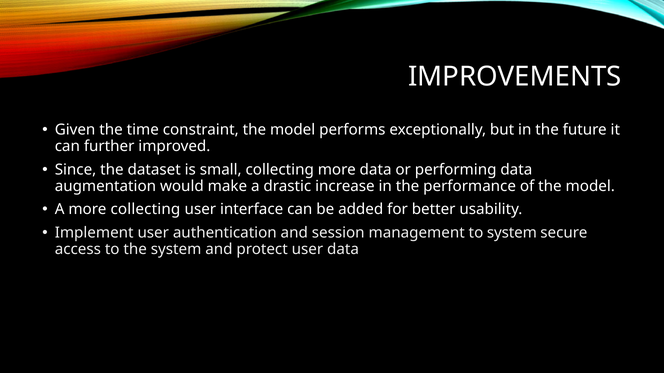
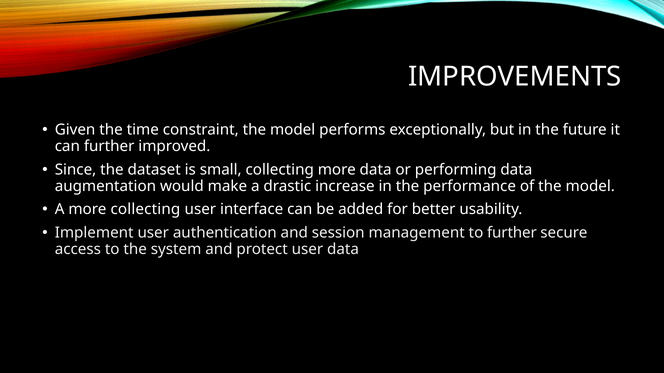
to system: system -> further
